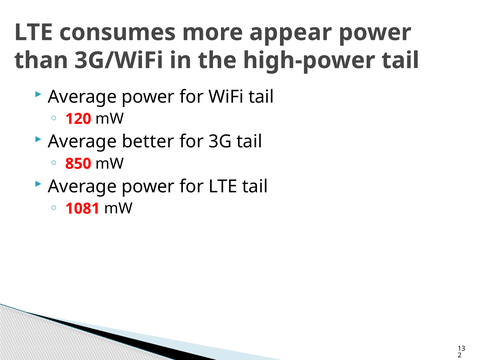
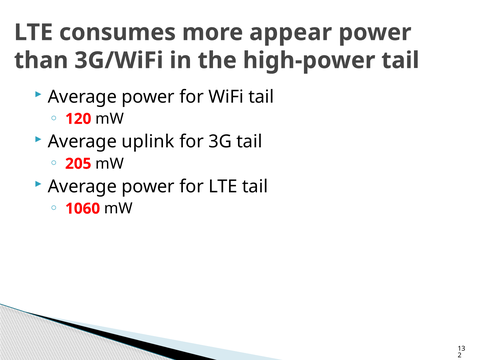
better: better -> uplink
850: 850 -> 205
1081: 1081 -> 1060
